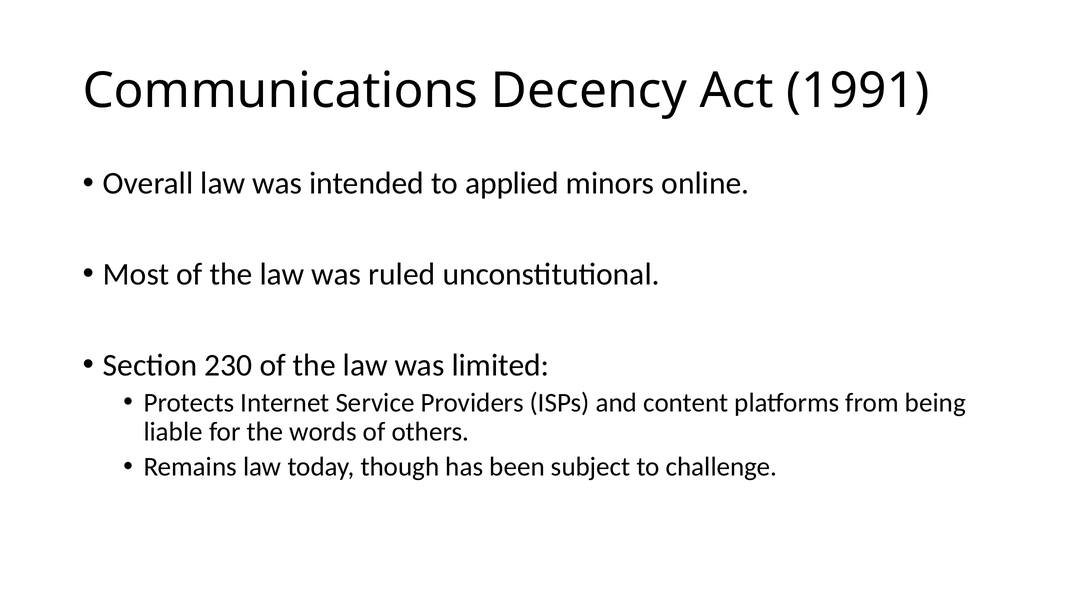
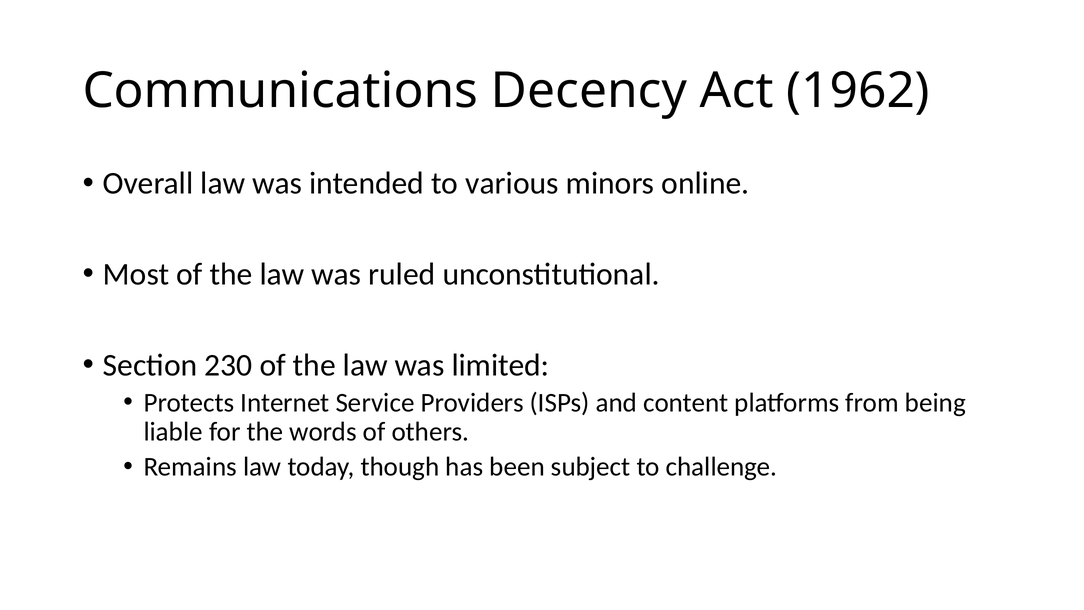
1991: 1991 -> 1962
applied: applied -> various
